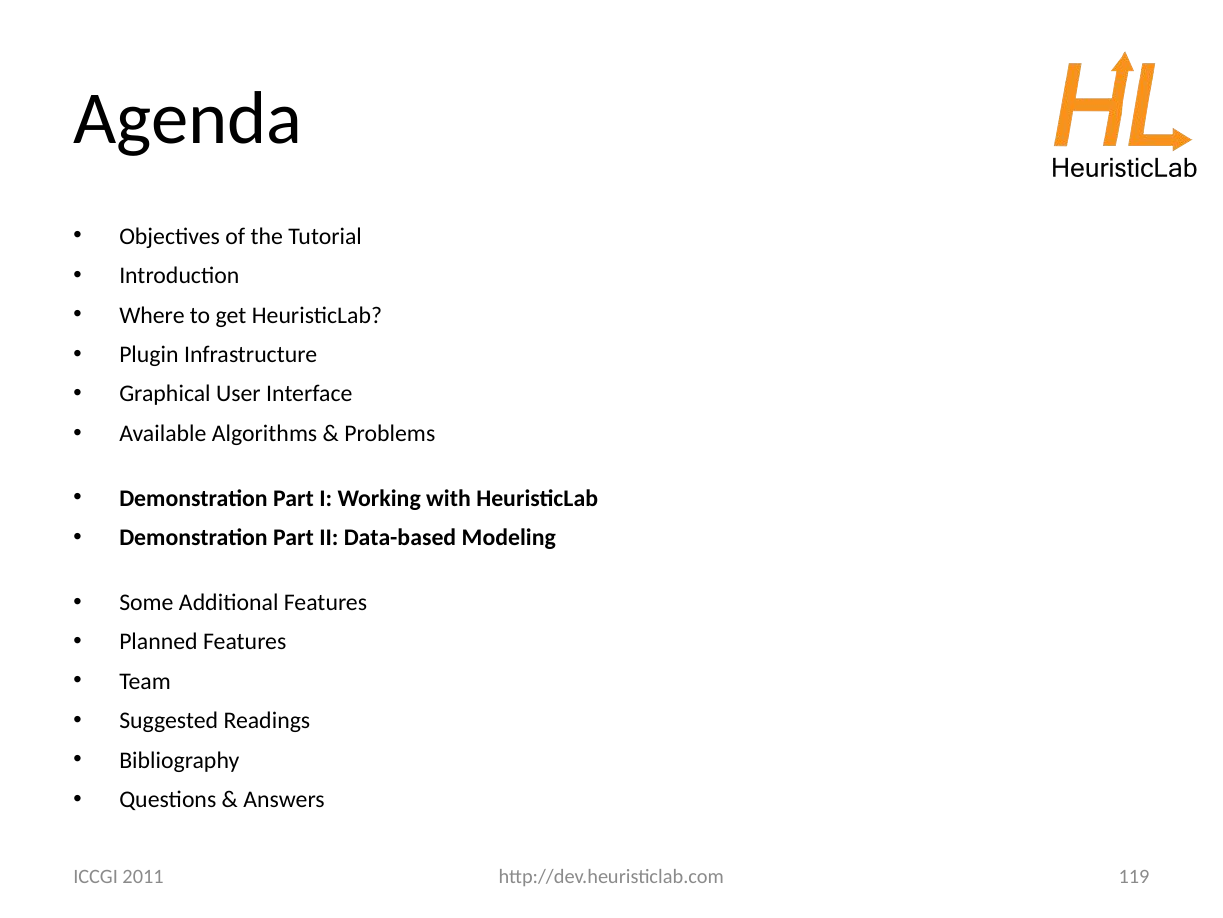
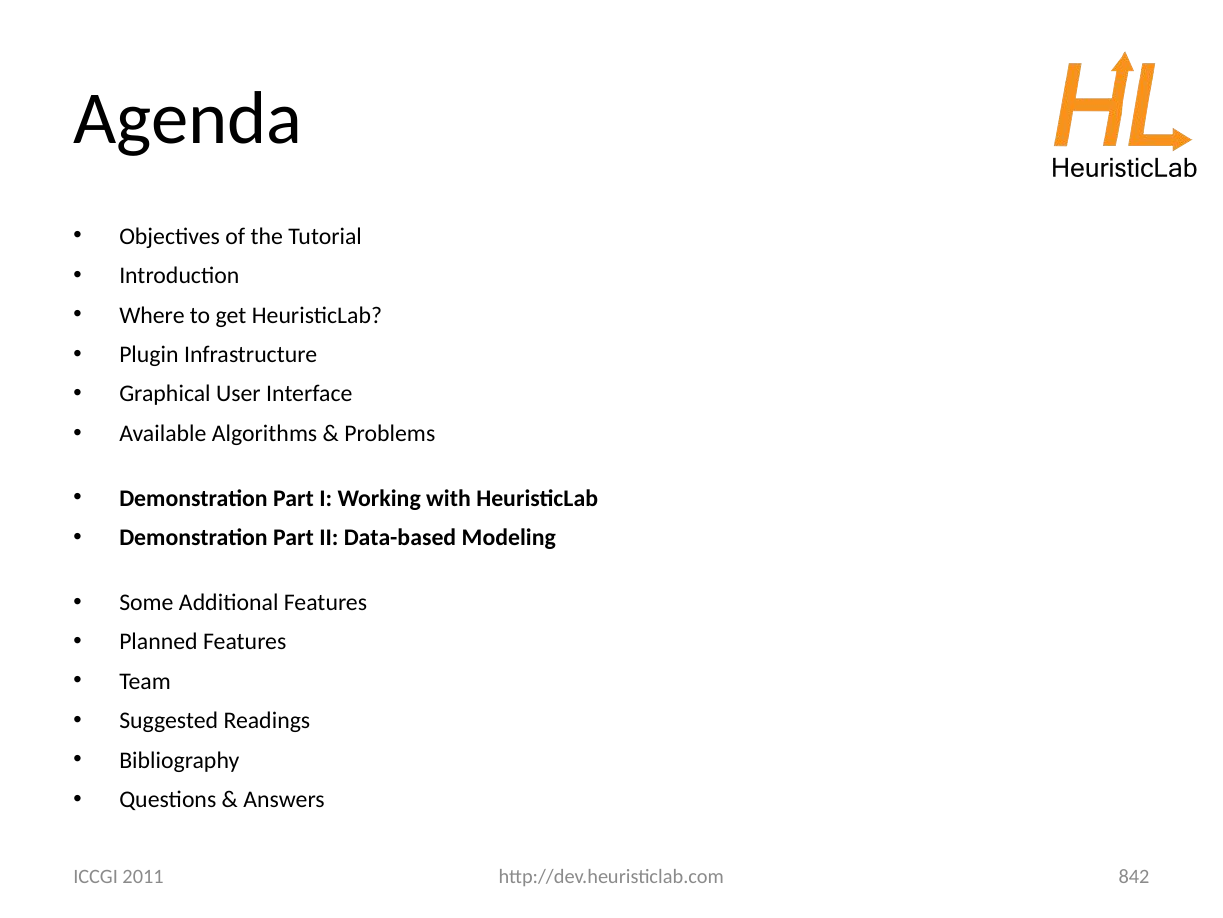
119: 119 -> 842
